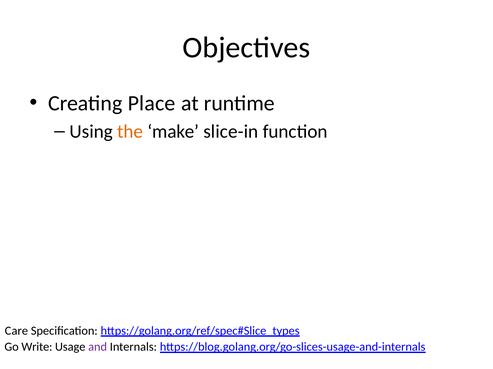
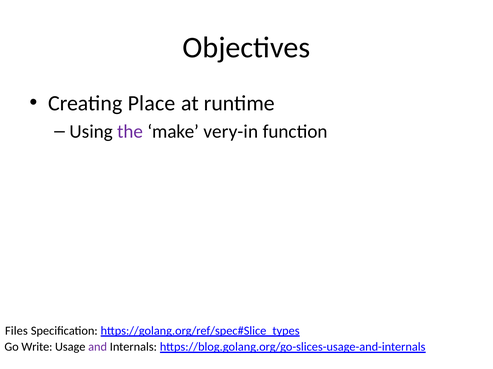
the colour: orange -> purple
slice-in: slice-in -> very-in
Care: Care -> Files
